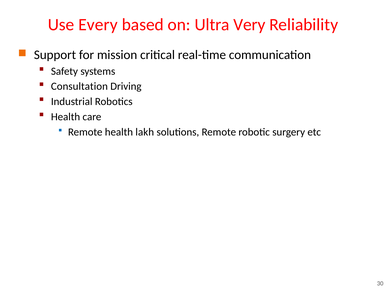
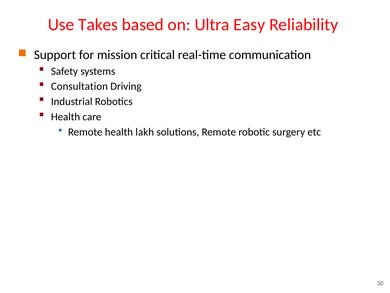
Every: Every -> Takes
Very: Very -> Easy
